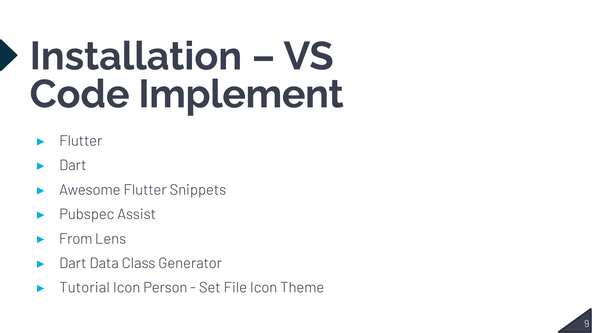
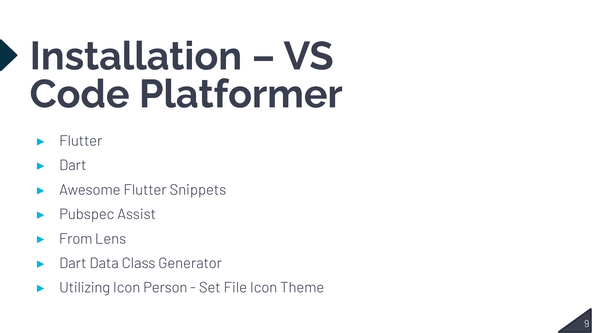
Implement: Implement -> Platformer
Tutorial: Tutorial -> Utilizing
